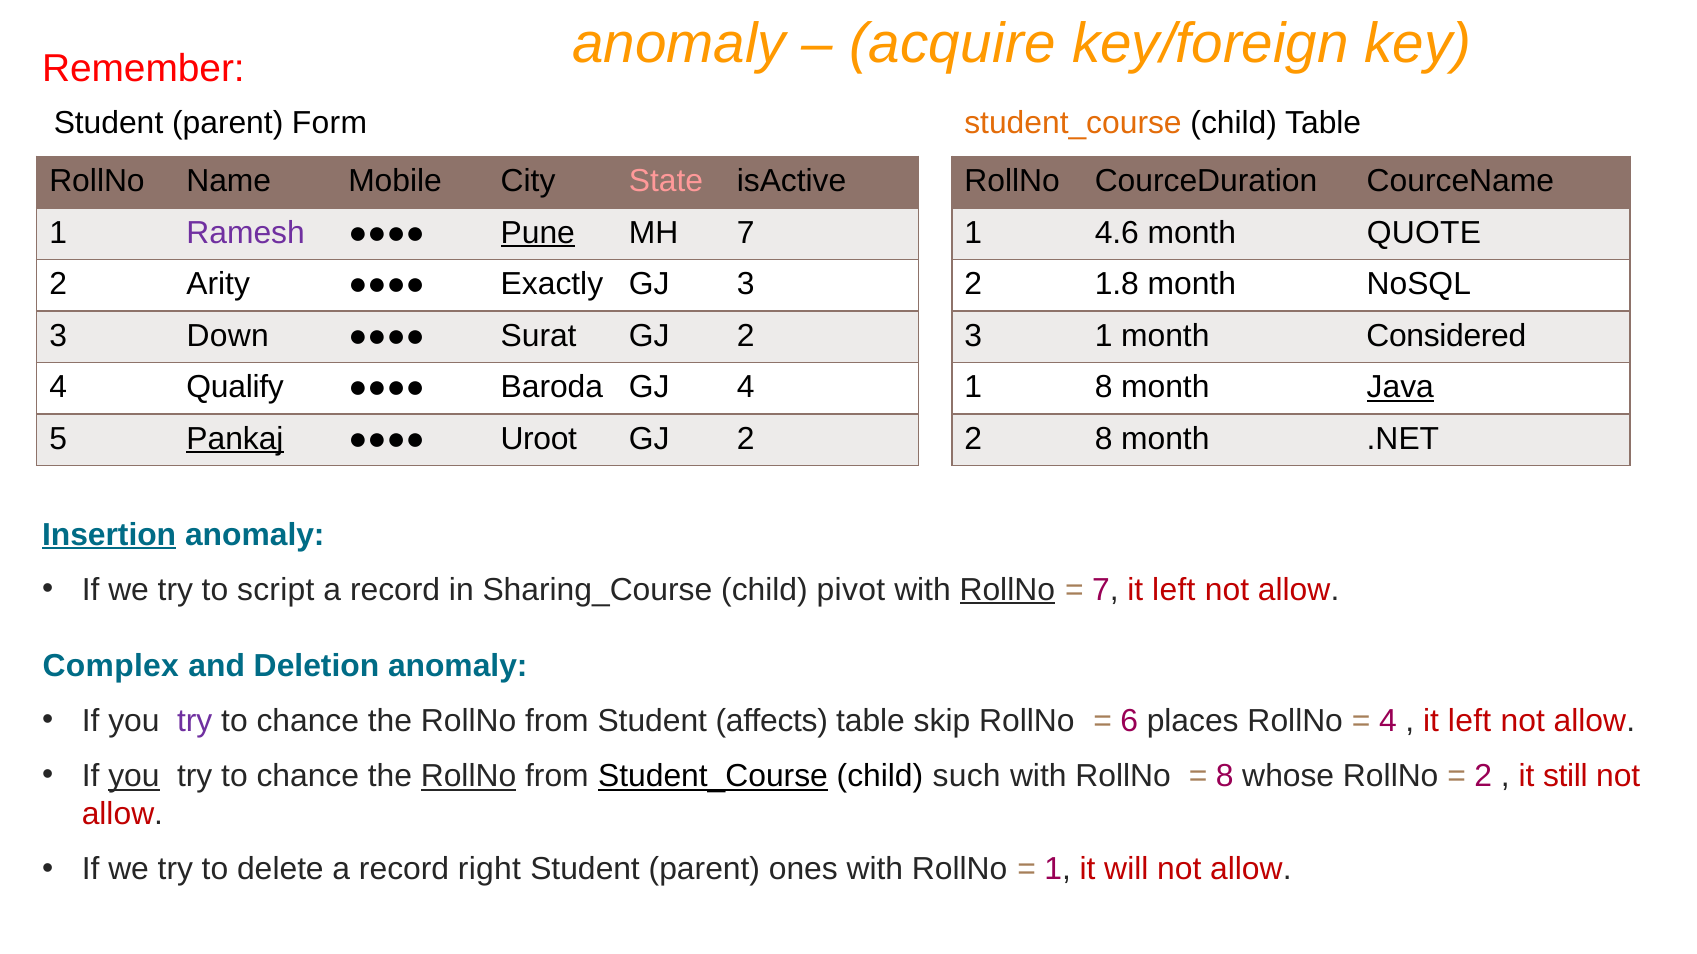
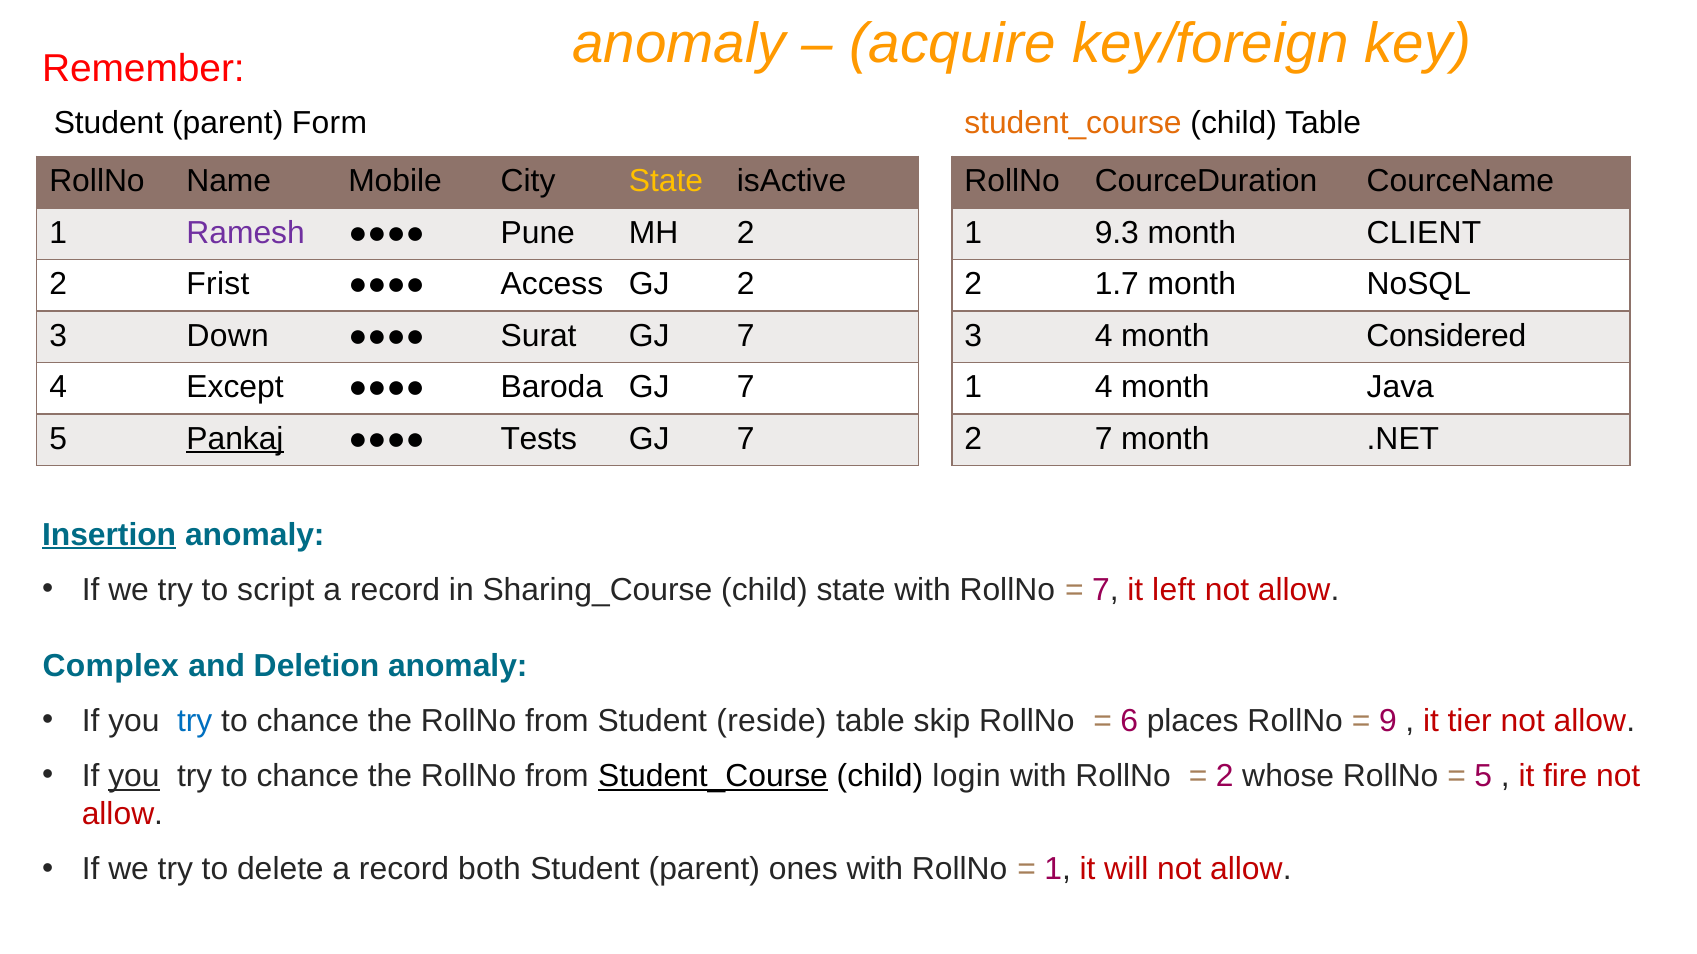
State at (666, 181) colour: pink -> yellow
Pune underline: present -> none
MH 7: 7 -> 2
4.6: 4.6 -> 9.3
QUOTE: QUOTE -> CLIENT
Arity: Arity -> Frist
Exactly: Exactly -> Access
GJ 3: 3 -> 2
1.8: 1.8 -> 1.7
Surat GJ 2: 2 -> 7
3 1: 1 -> 4
Qualify: Qualify -> Except
Baroda GJ 4: 4 -> 7
1 8: 8 -> 4
Java underline: present -> none
Uroot: Uroot -> Tests
2 at (746, 439): 2 -> 7
2 8: 8 -> 7
child pivot: pivot -> state
RollNo at (1007, 590) underline: present -> none
try at (195, 721) colour: purple -> blue
affects: affects -> reside
4 at (1388, 721): 4 -> 9
left at (1470, 721): left -> tier
RollNo at (469, 777) underline: present -> none
such: such -> login
8 at (1225, 777): 8 -> 2
2 at (1483, 777): 2 -> 5
still: still -> fire
right: right -> both
